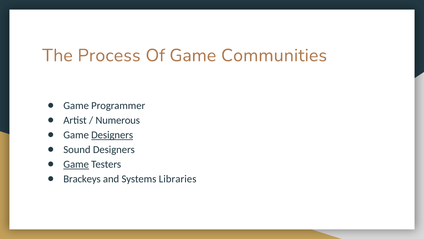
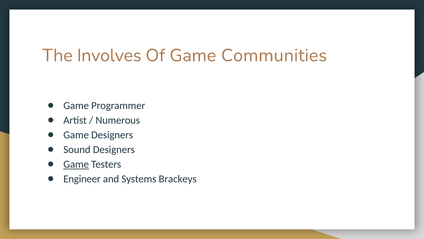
Process: Process -> Involves
Designers at (112, 135) underline: present -> none
Brackeys: Brackeys -> Engineer
Libraries: Libraries -> Brackeys
